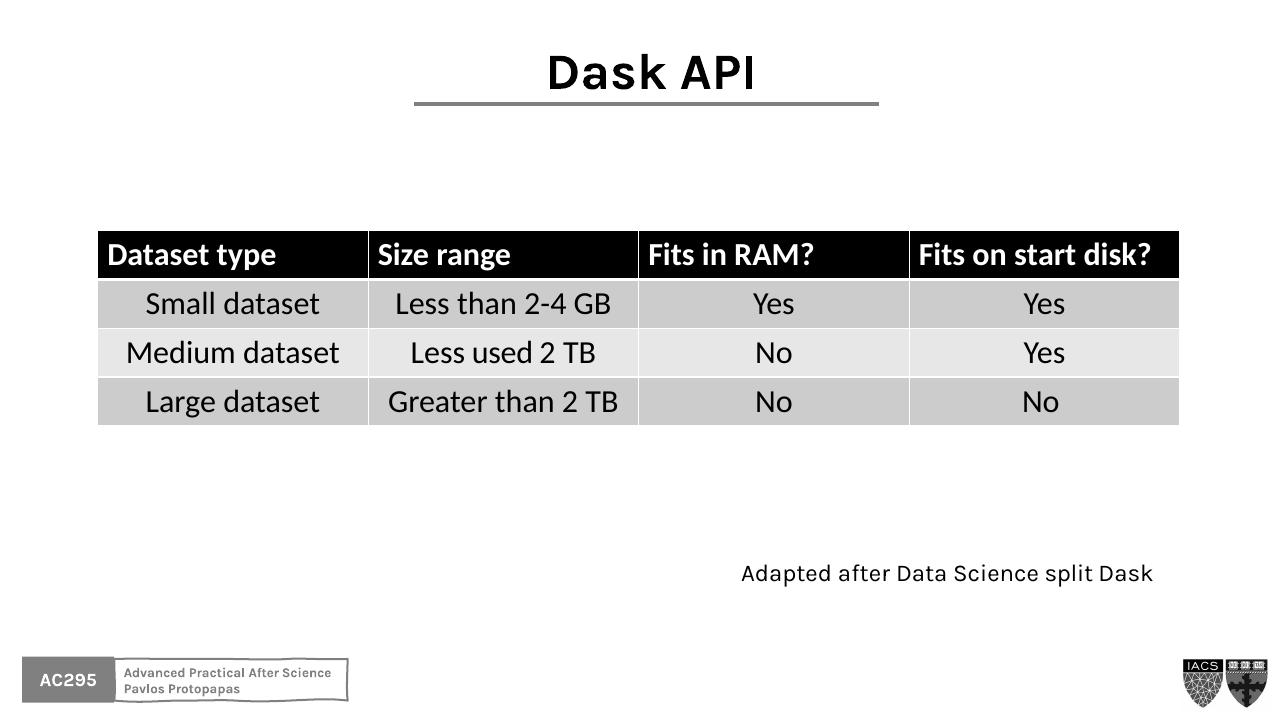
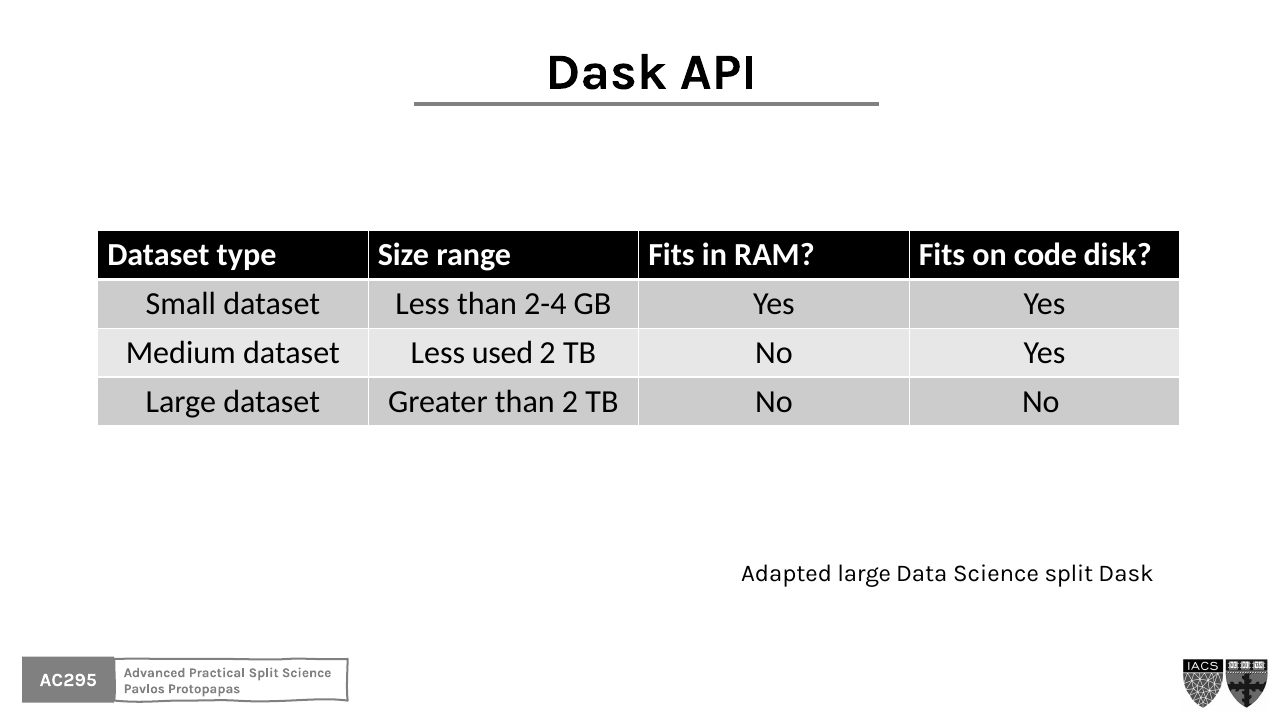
start: start -> code
Adapted after: after -> large
After at (264, 673): After -> Split
